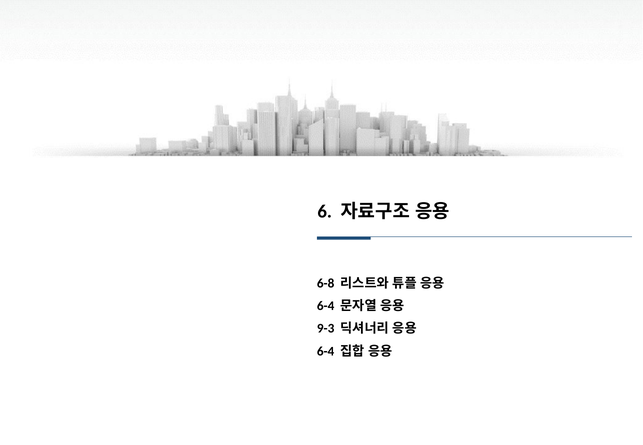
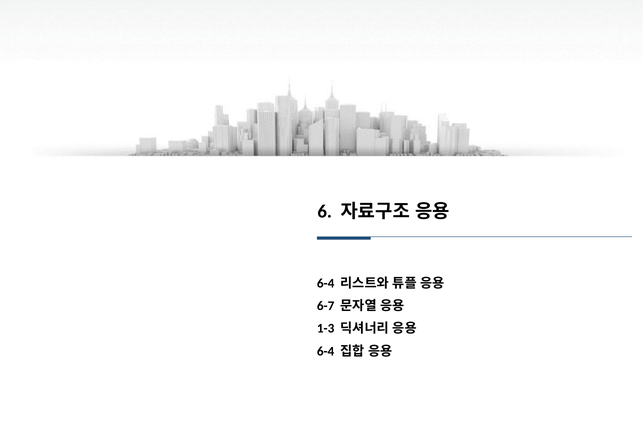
6-8 at (326, 284): 6-8 -> 6-4
6-4 at (326, 306): 6-4 -> 6-7
9-3: 9-3 -> 1-3
